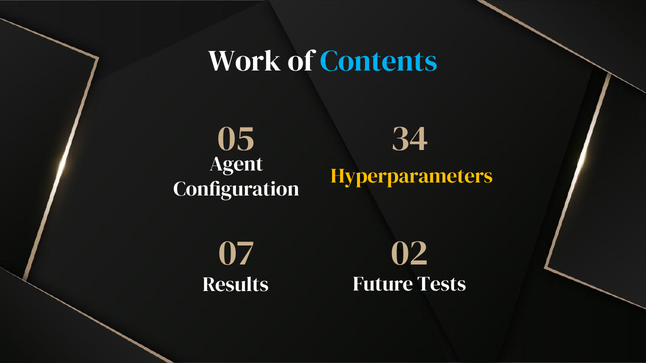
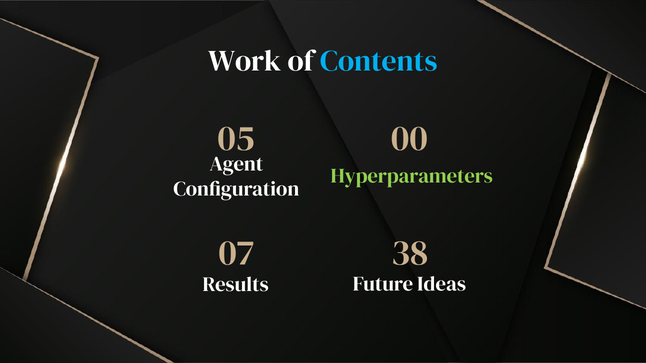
34: 34 -> 00
Hyperparameters colour: yellow -> light green
02: 02 -> 38
Tests: Tests -> Ideas
